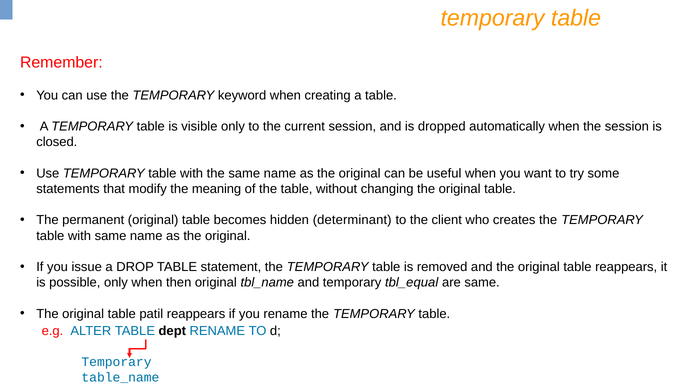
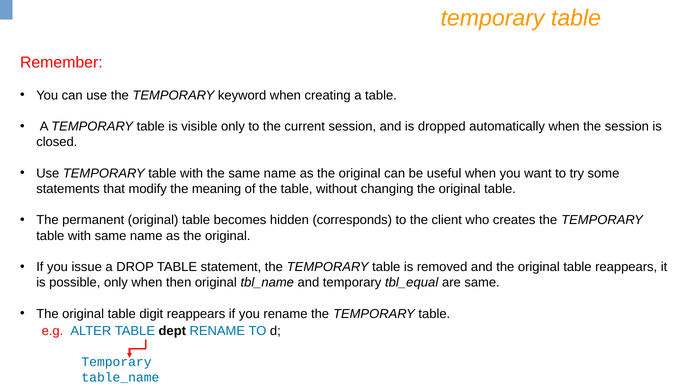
determinant: determinant -> corresponds
patil: patil -> digit
